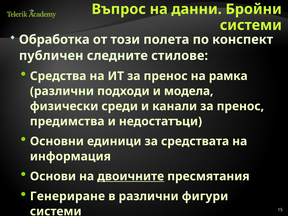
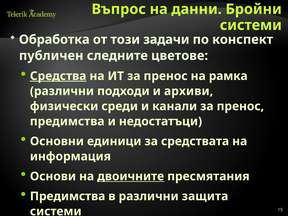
полета: полета -> задачи
стилове: стилове -> цветове
Средства underline: none -> present
модела: модела -> архиви
Генериране at (67, 196): Генериране -> Предимства
фигури: фигури -> защита
